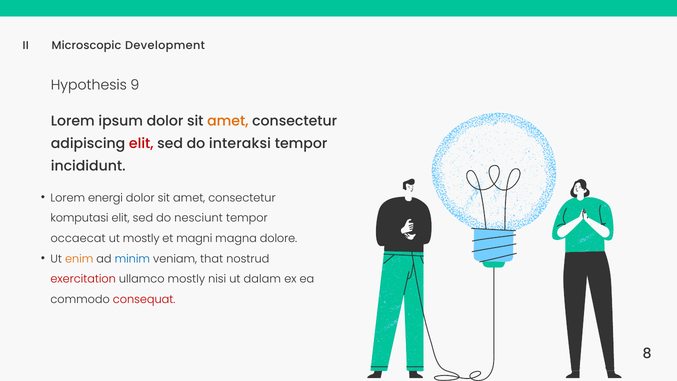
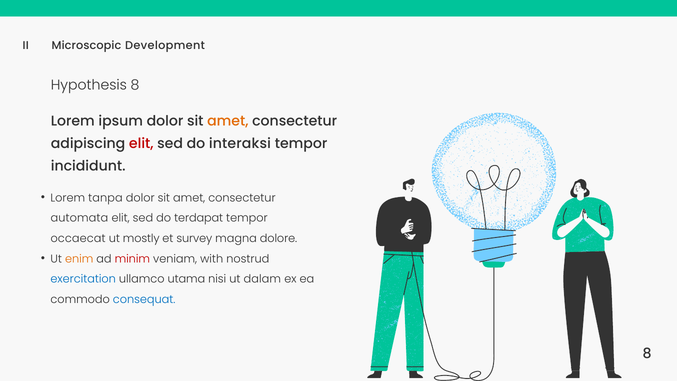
Hypothesis 9: 9 -> 8
energi: energi -> tanpa
komputasi: komputasi -> automata
nesciunt: nesciunt -> terdapat
magni: magni -> survey
minim colour: blue -> red
that: that -> with
exercitation colour: red -> blue
ullamco mostly: mostly -> utama
consequat colour: red -> blue
